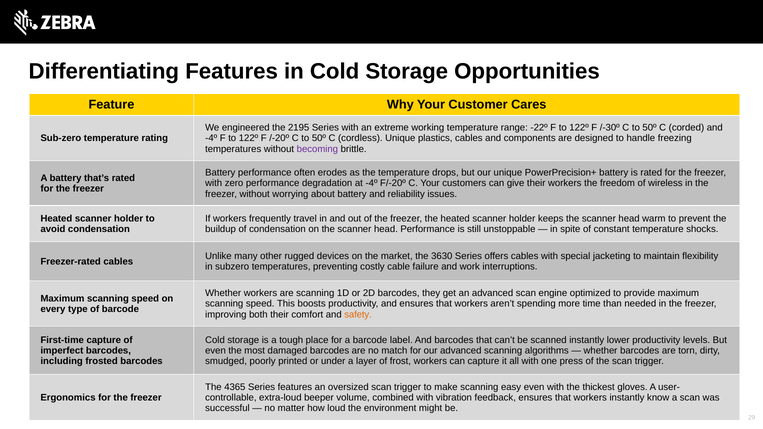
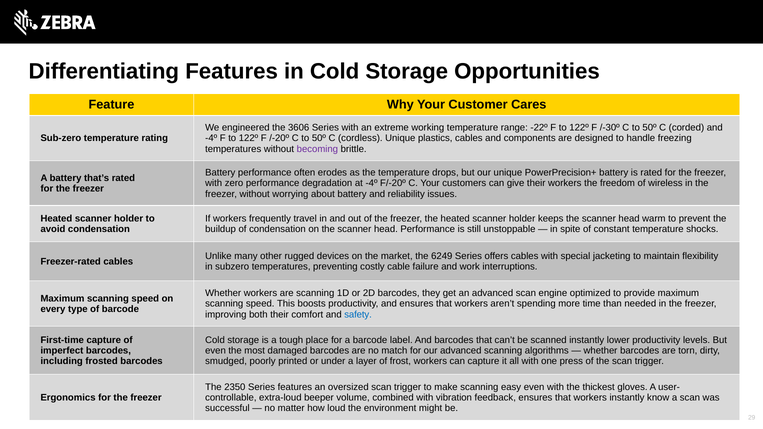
2195: 2195 -> 3606
3630: 3630 -> 6249
safety colour: orange -> blue
4365: 4365 -> 2350
